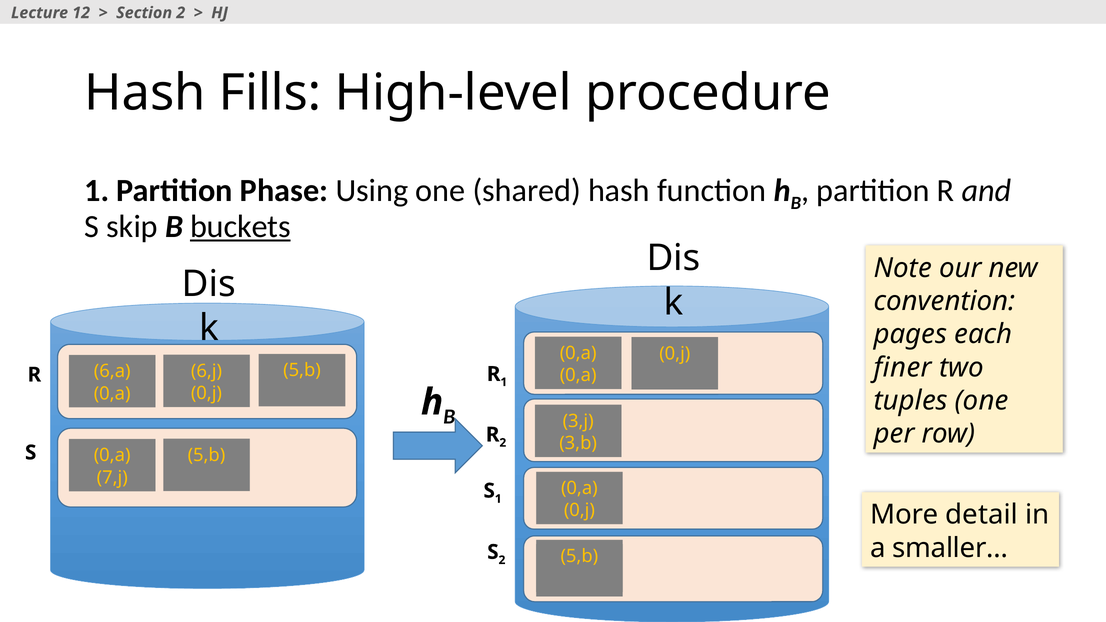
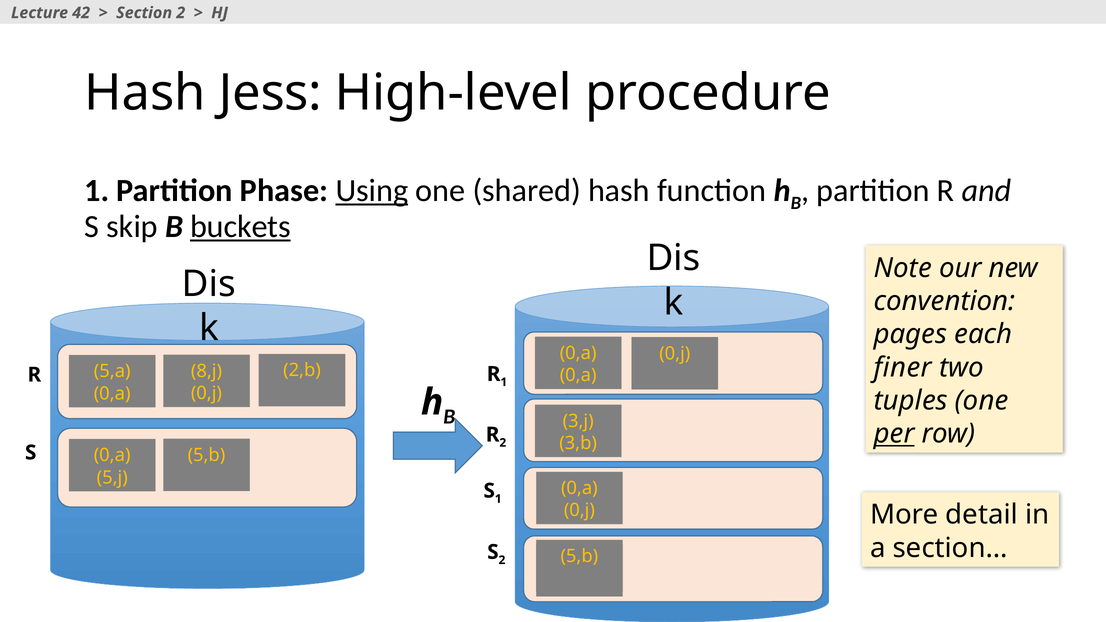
12: 12 -> 42
Fills: Fills -> Jess
Using underline: none -> present
5,b at (302, 370): 5,b -> 2,b
6,j: 6,j -> 8,j
6,a: 6,a -> 5,a
per underline: none -> present
7,j: 7,j -> 5,j
smaller…: smaller… -> section…
